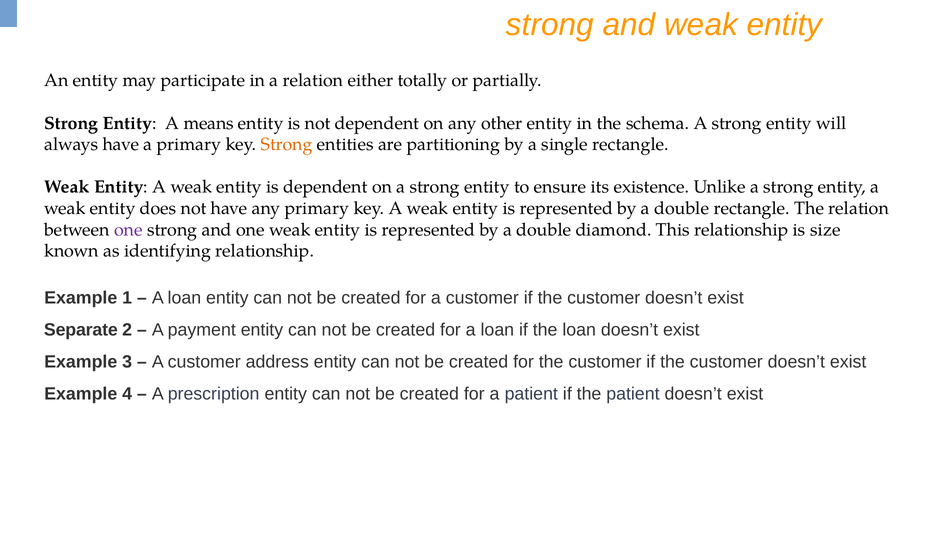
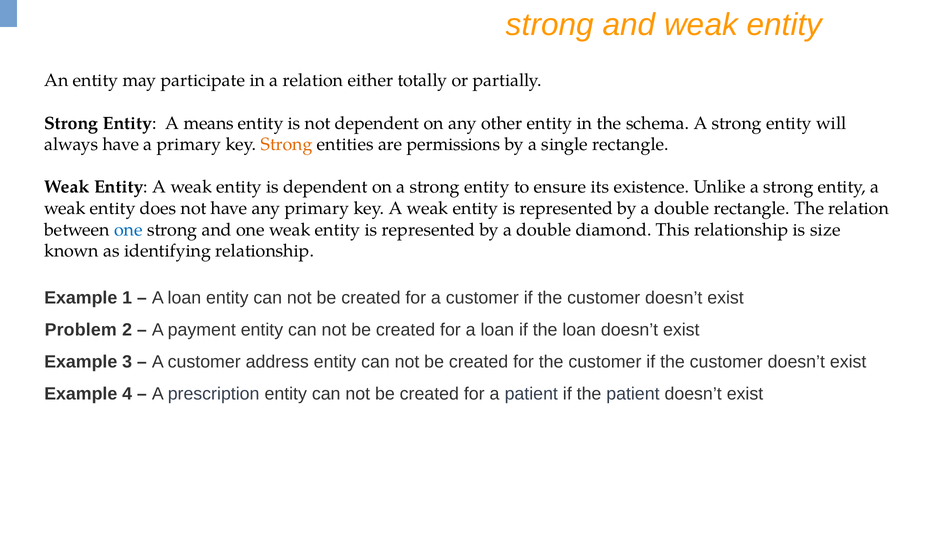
partitioning: partitioning -> permissions
one at (129, 230) colour: purple -> blue
Separate: Separate -> Problem
